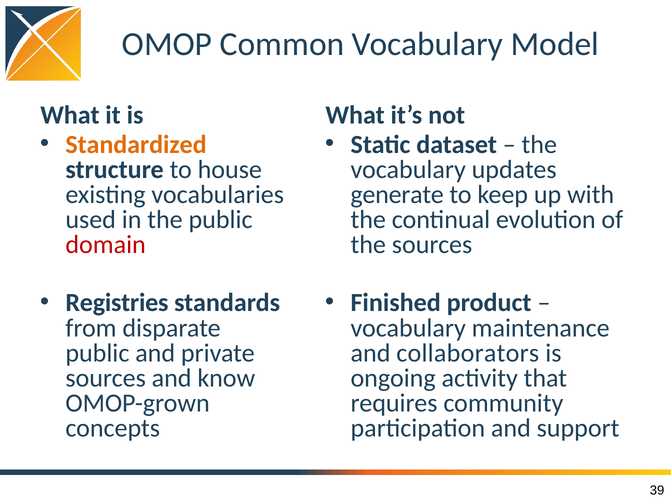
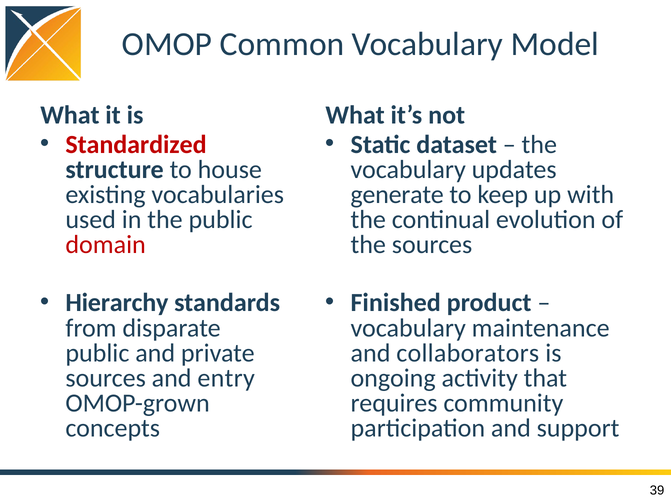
Standardized colour: orange -> red
Registries: Registries -> Hierarchy
know: know -> entry
